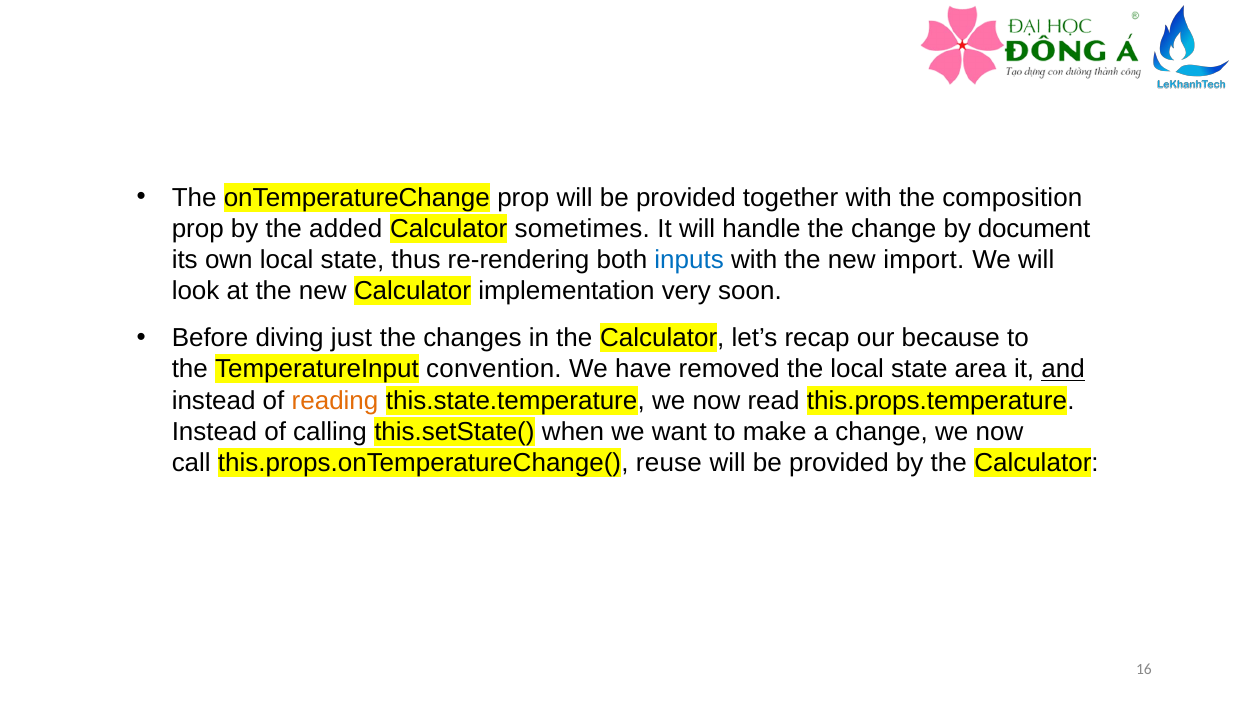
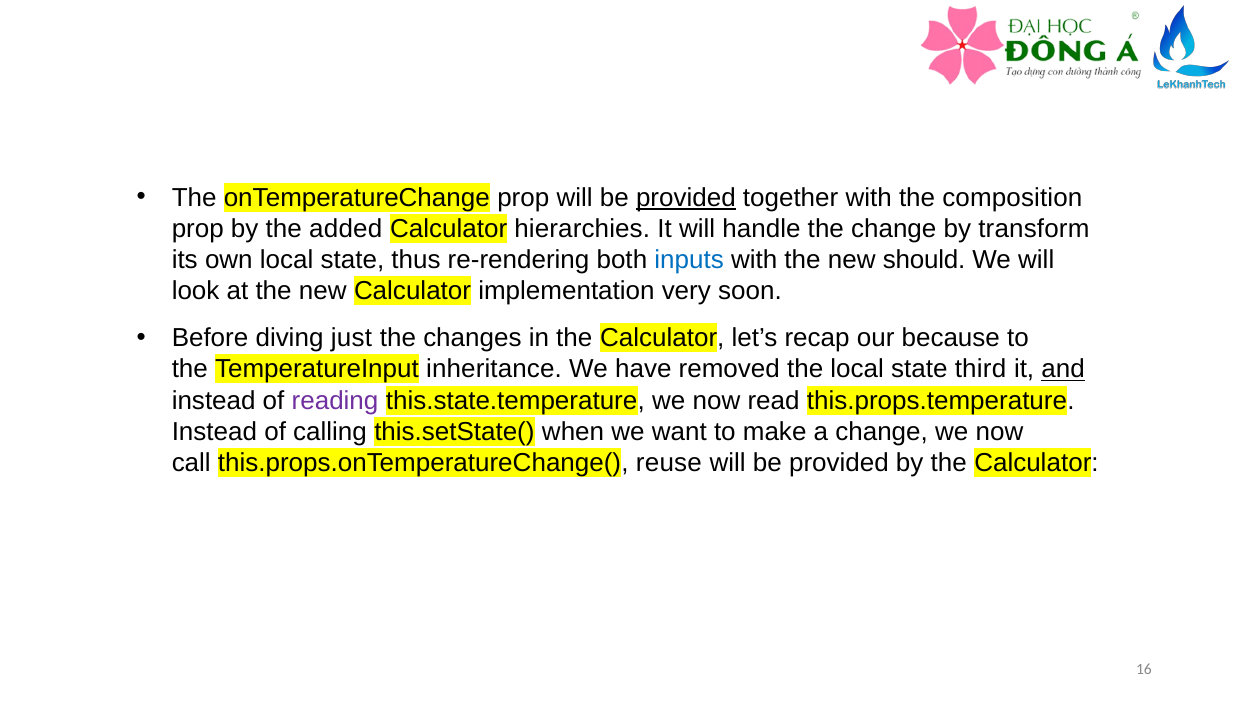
provided at (686, 198) underline: none -> present
sometimes: sometimes -> hierarchies
document: document -> transform
import: import -> should
convention: convention -> inheritance
area: area -> third
reading colour: orange -> purple
